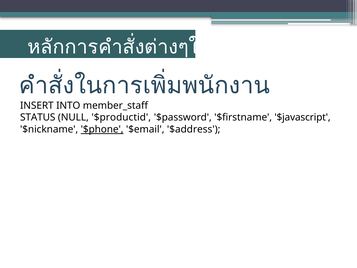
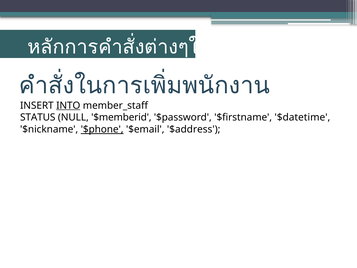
INTO underline: none -> present
$productid: $productid -> $memberid
$javascript: $javascript -> $datetime
